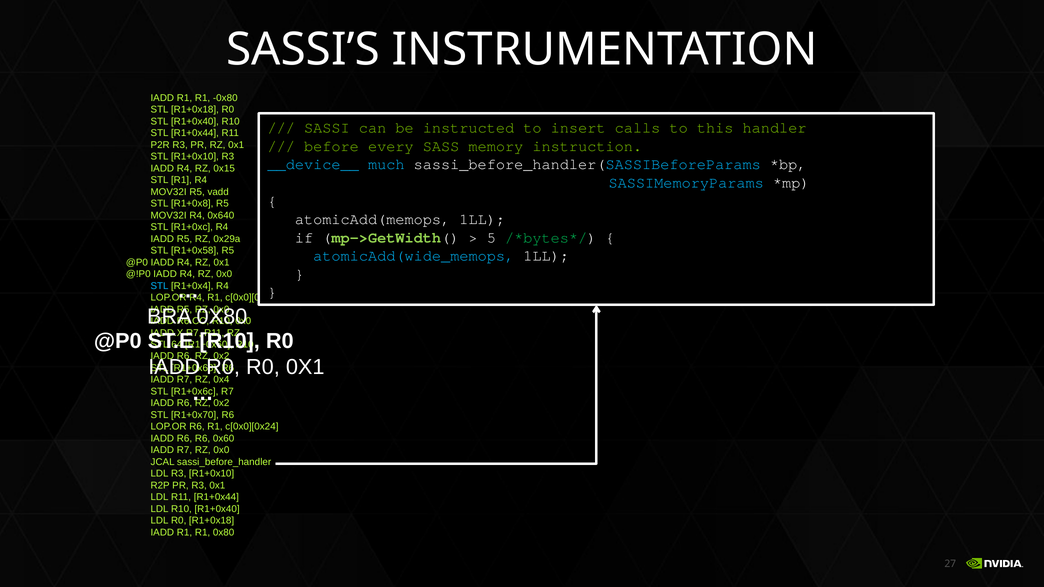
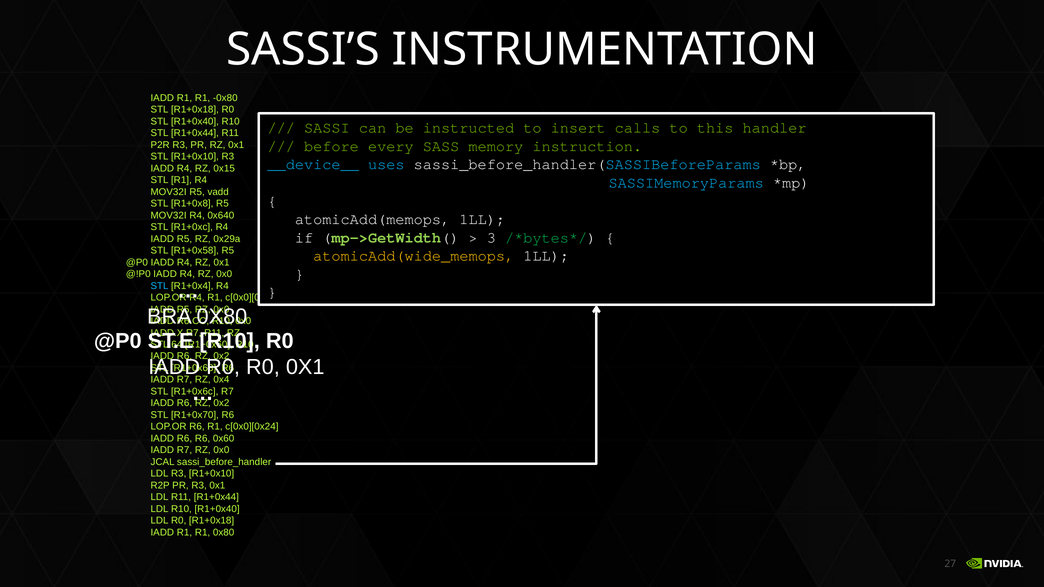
much: much -> uses
5: 5 -> 3
atomicAdd(wide_memops colour: light blue -> yellow
